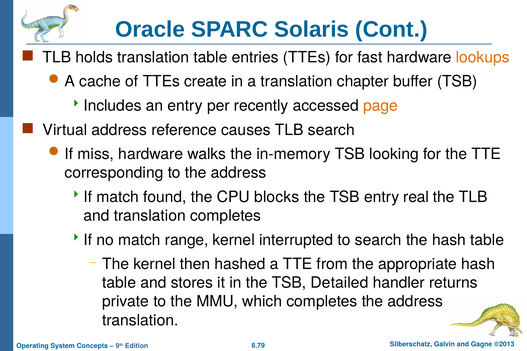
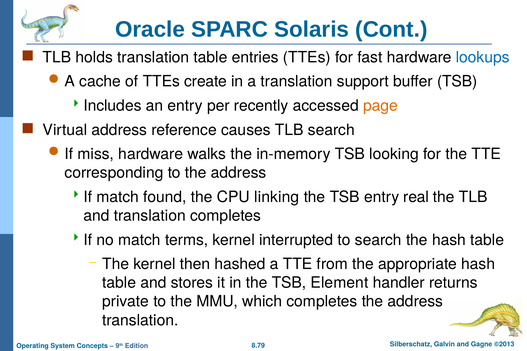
lookups colour: orange -> blue
chapter: chapter -> support
blocks: blocks -> linking
range: range -> terms
Detailed: Detailed -> Element
